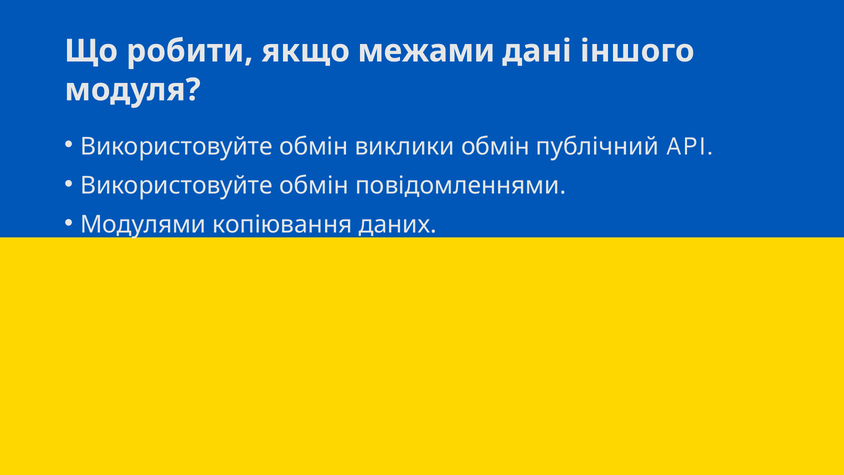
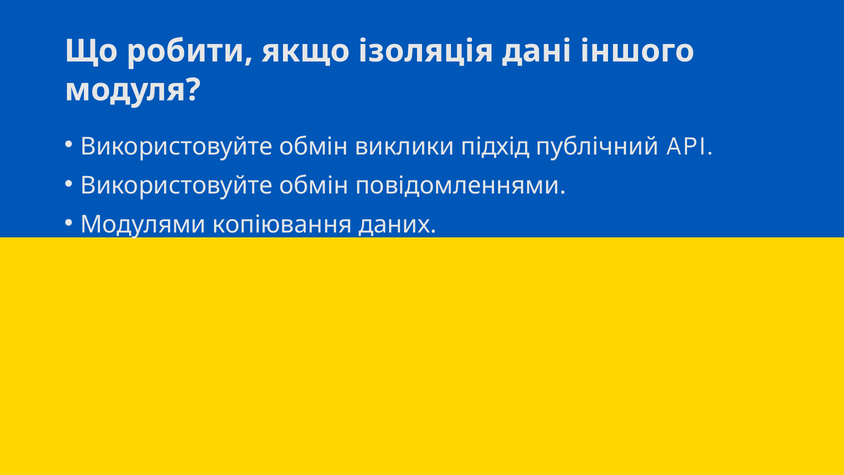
межами: межами -> ізоляція
виклики обмін: обмін -> підхід
